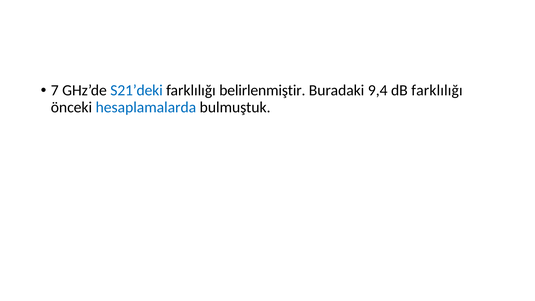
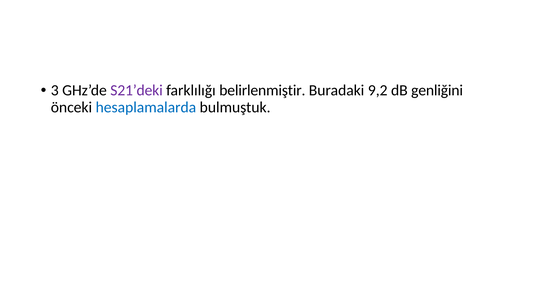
7: 7 -> 3
S21’deki colour: blue -> purple
9,4: 9,4 -> 9,2
dB farklılığı: farklılığı -> genliğini
